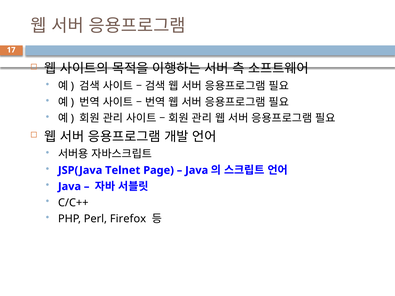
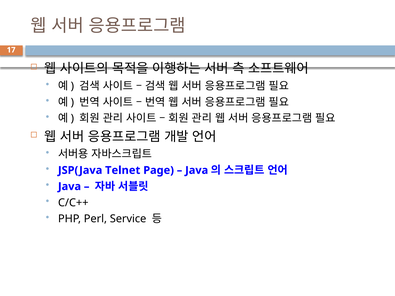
Firefox: Firefox -> Service
